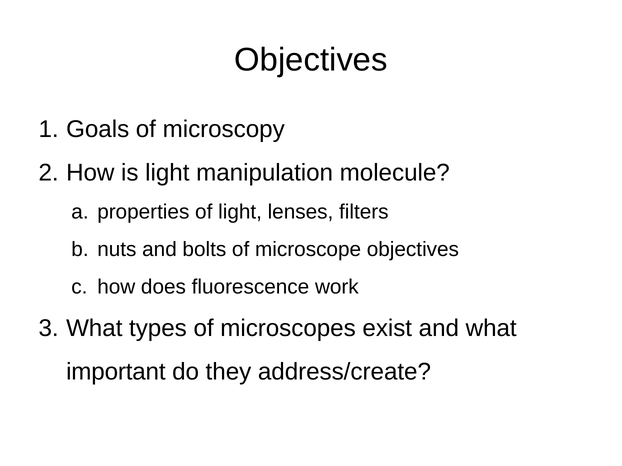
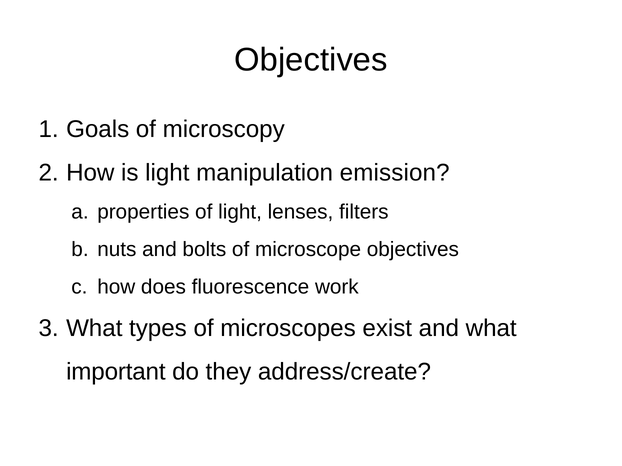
molecule: molecule -> emission
